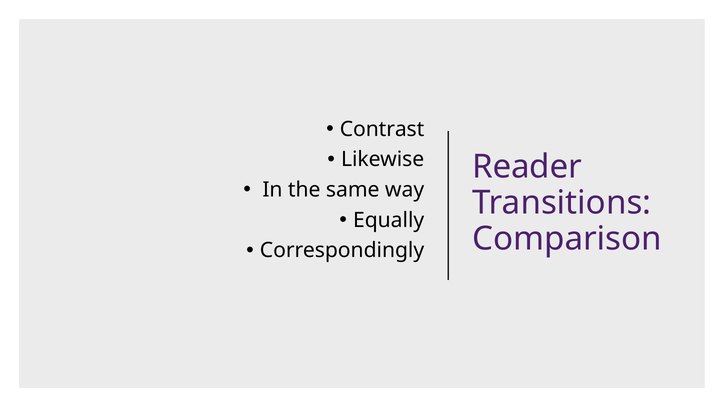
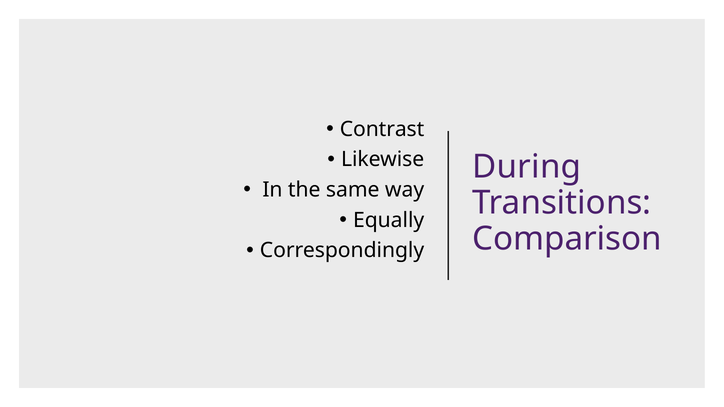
Reader: Reader -> During
